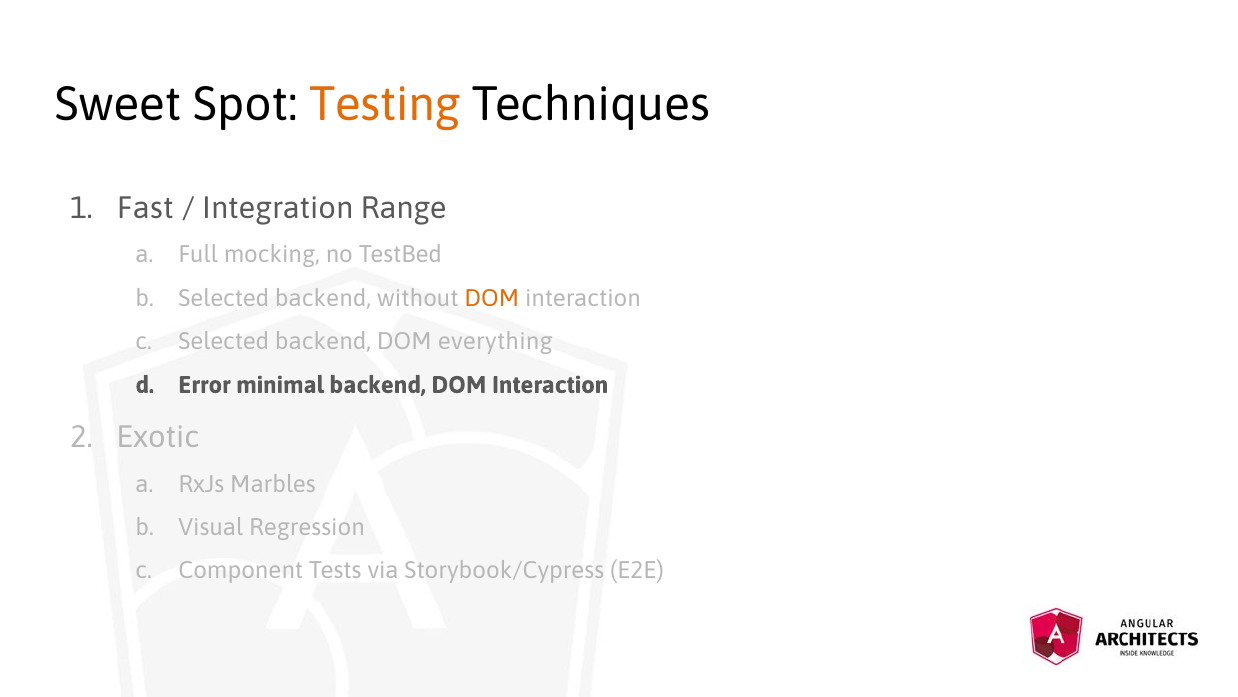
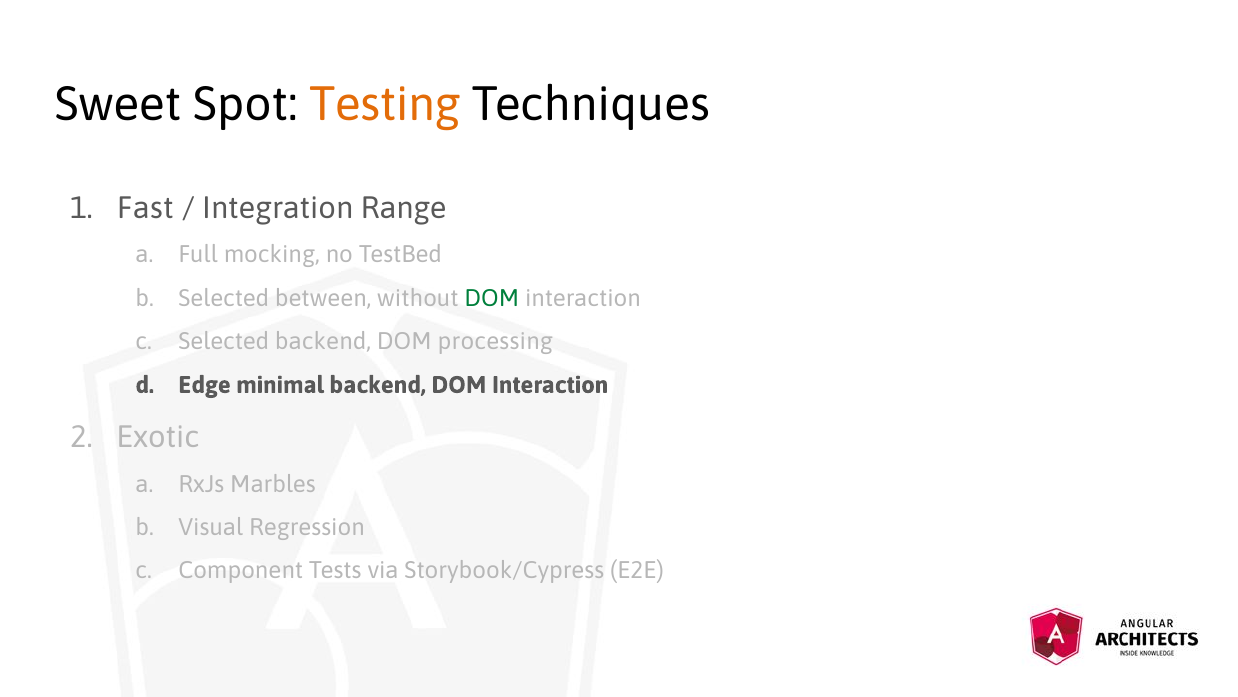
backend at (323, 298): backend -> between
DOM at (492, 298) colour: orange -> green
everything: everything -> processing
Error: Error -> Edge
